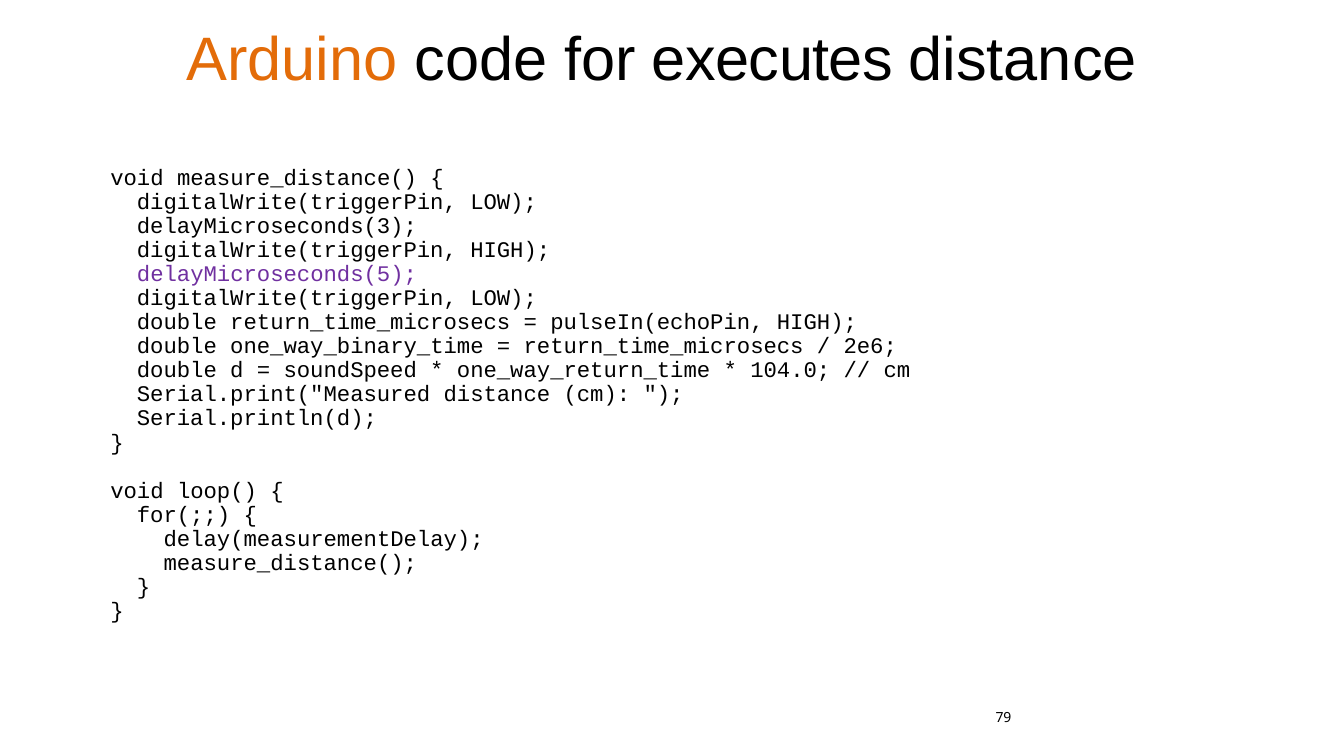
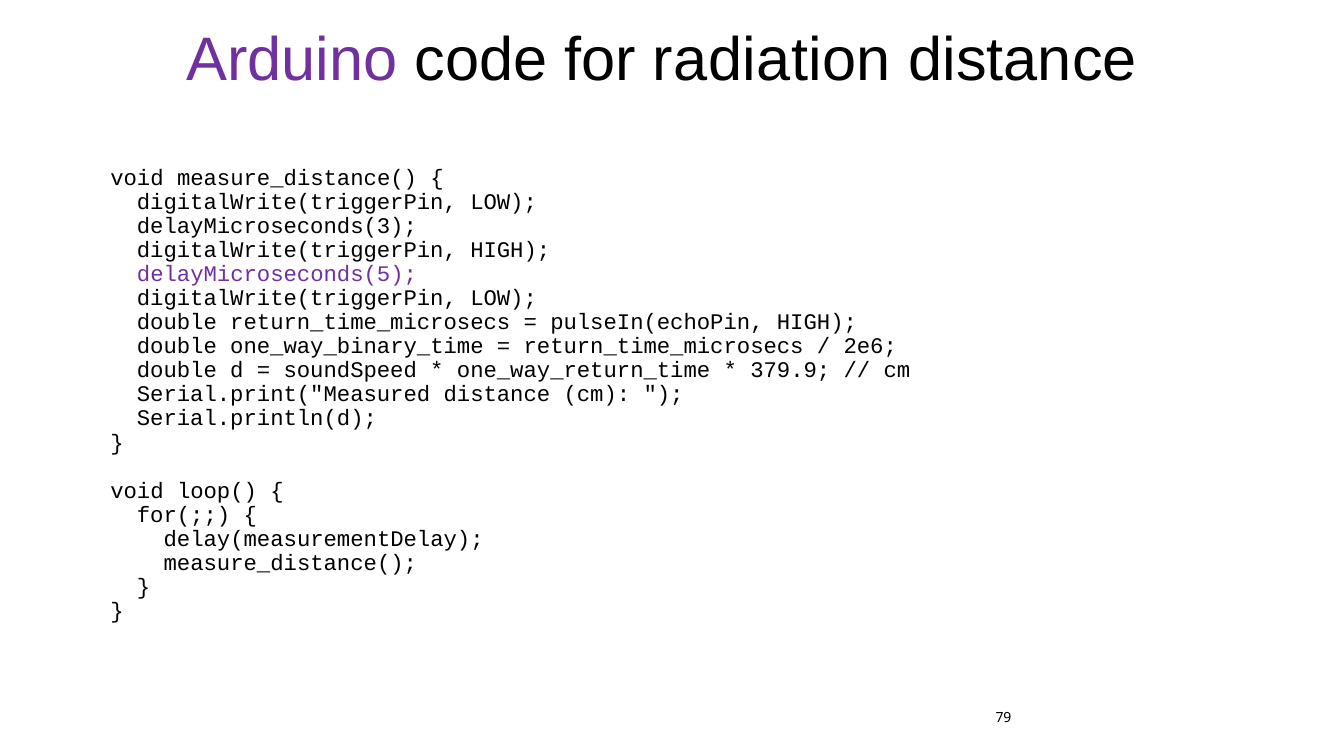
Arduino colour: orange -> purple
executes: executes -> radiation
104.0: 104.0 -> 379.9
